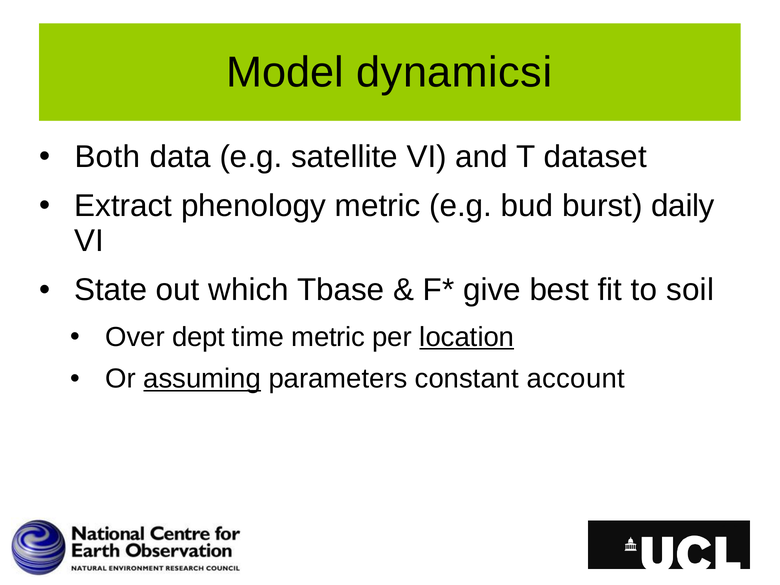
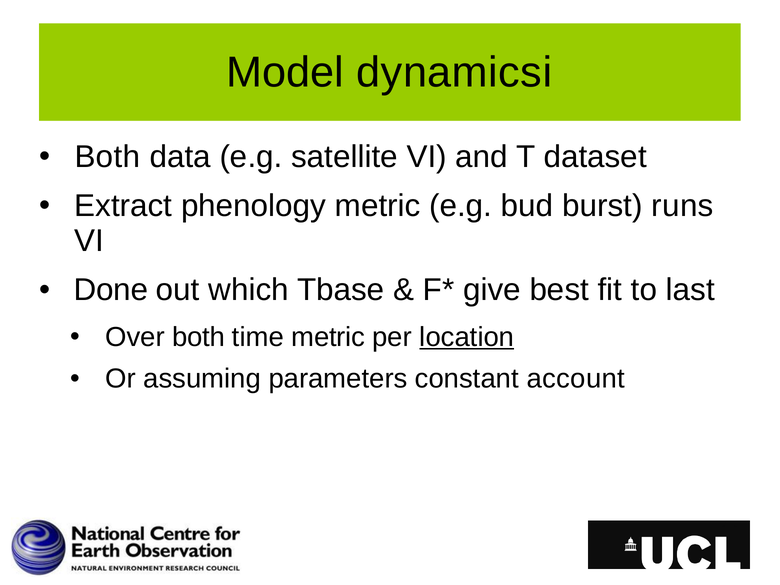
daily: daily -> runs
State: State -> Done
soil: soil -> last
Over dept: dept -> both
assuming underline: present -> none
